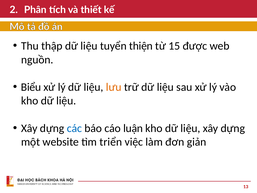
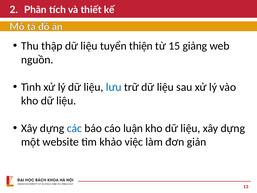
được: được -> giảng
Biểu: Biểu -> Tình
lưu colour: orange -> blue
triển: triển -> khảo
